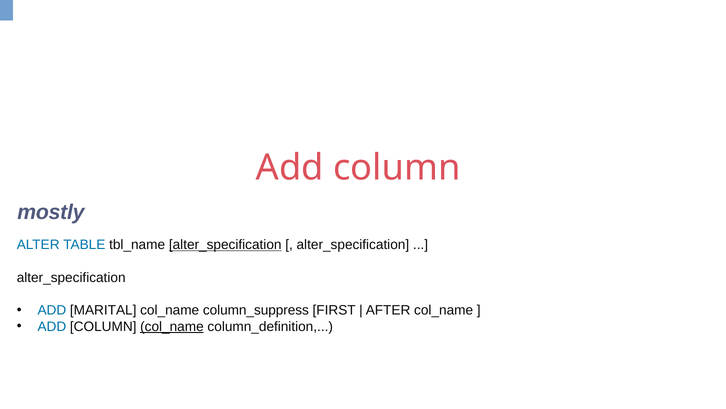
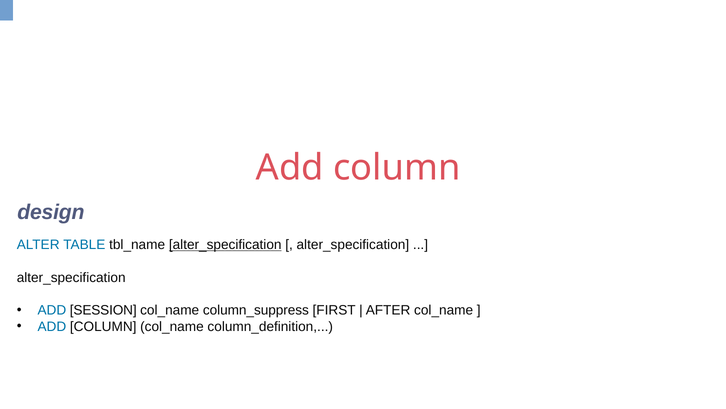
mostly: mostly -> design
MARITAL: MARITAL -> SESSION
col_name at (172, 326) underline: present -> none
